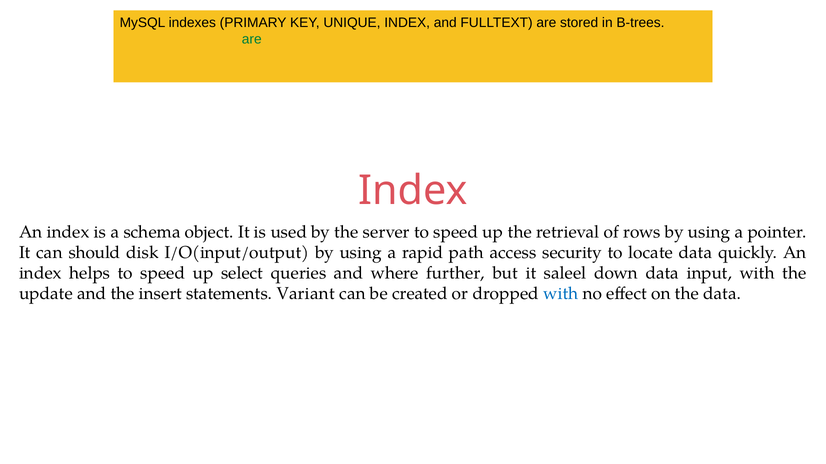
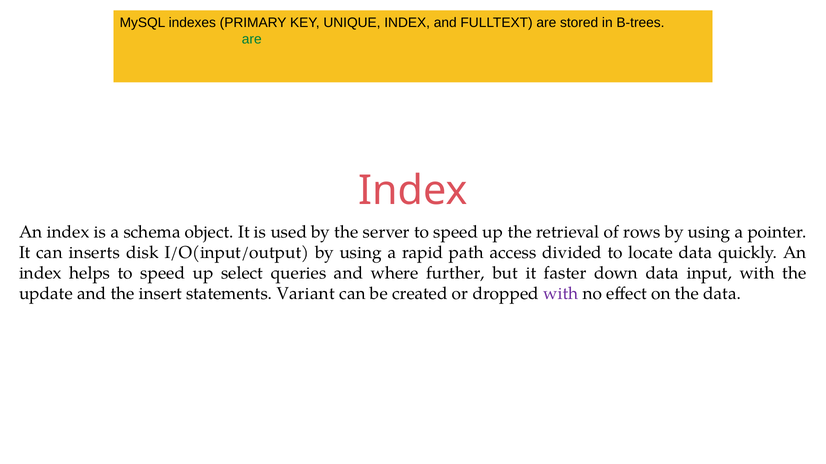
should: should -> inserts
security: security -> divided
saleel: saleel -> faster
with at (561, 294) colour: blue -> purple
